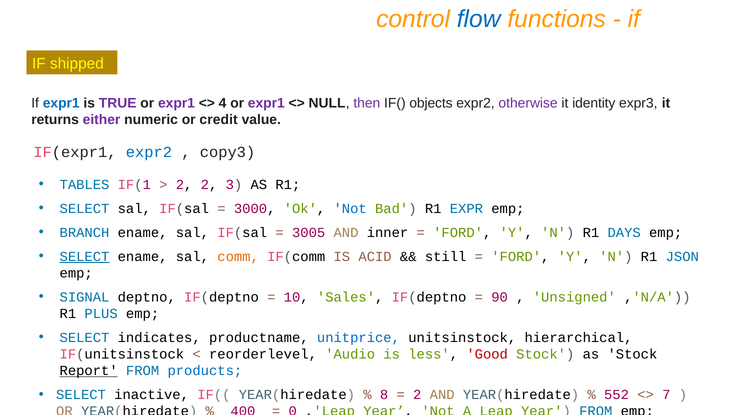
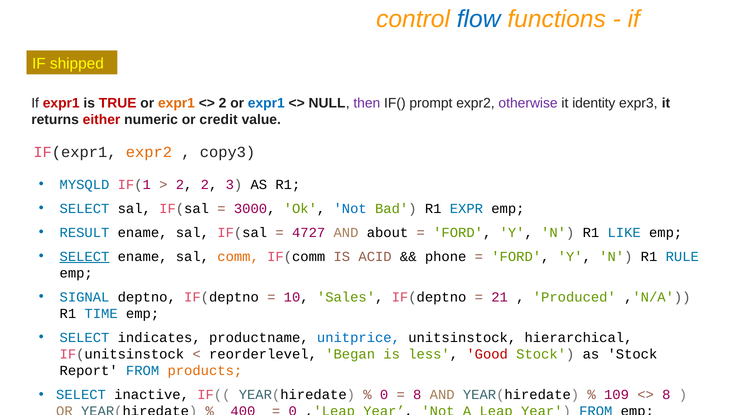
expr1 at (61, 103) colour: blue -> red
TRUE colour: purple -> red
expr1 at (176, 103) colour: purple -> orange
4 at (223, 103): 4 -> 2
expr1 at (266, 103) colour: purple -> blue
objects: objects -> prompt
either colour: purple -> red
expr2 at (149, 152) colour: blue -> orange
TABLES: TABLES -> MYSQLD
BRANCH: BRANCH -> RESULT
3005: 3005 -> 4727
inner: inner -> about
DAYS: DAYS -> LIKE
still: still -> phone
JSON: JSON -> RULE
90: 90 -> 21
Unsigned: Unsigned -> Produced
PLUS: PLUS -> TIME
Audio: Audio -> Began
Report underline: present -> none
products colour: blue -> orange
8 at (384, 395): 8 -> 0
2 at (417, 395): 2 -> 8
552: 552 -> 109
7 at (666, 395): 7 -> 8
